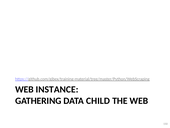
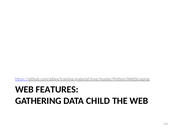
INSTANCE: INSTANCE -> FEATURES
